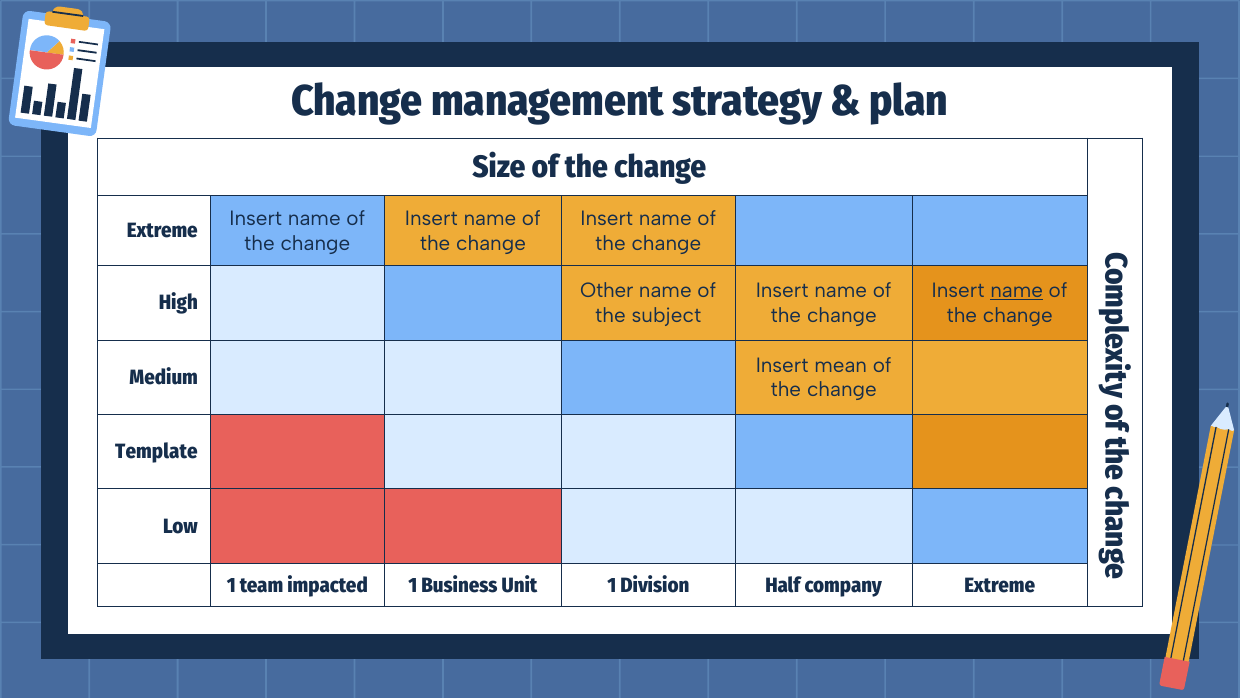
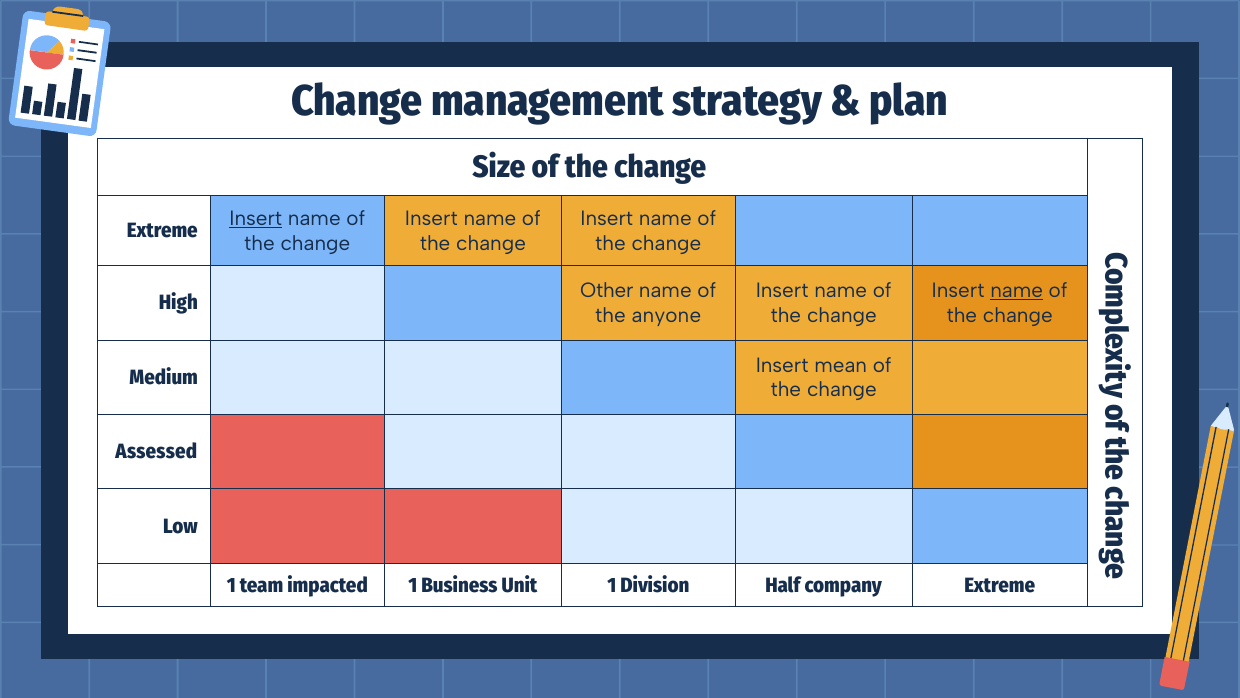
Insert at (256, 219) underline: none -> present
subject: subject -> anyone
Template: Template -> Assessed
